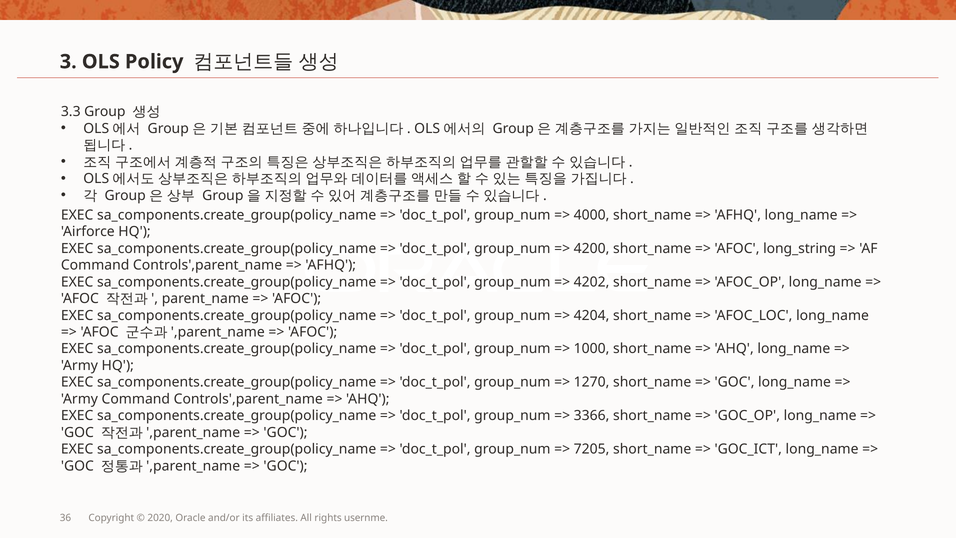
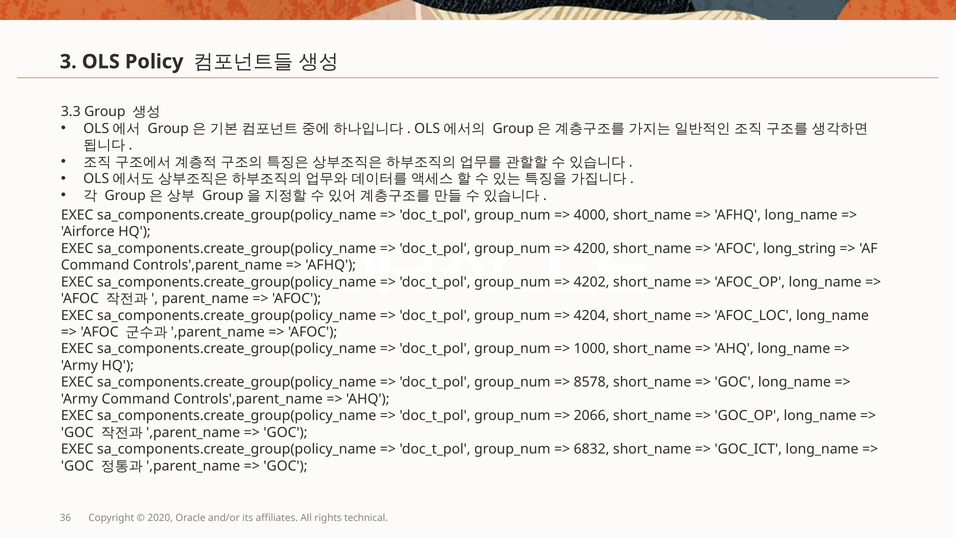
1270: 1270 -> 8578
3366: 3366 -> 2066
7205: 7205 -> 6832
usernme: usernme -> technical
